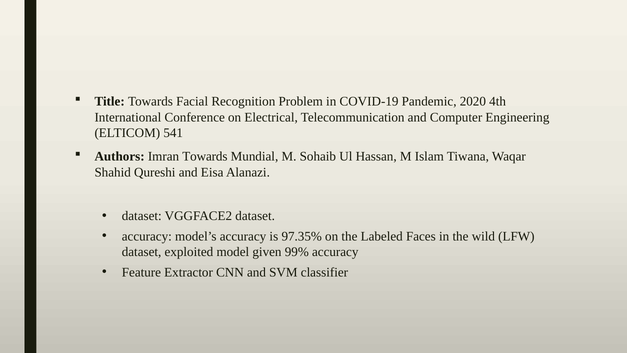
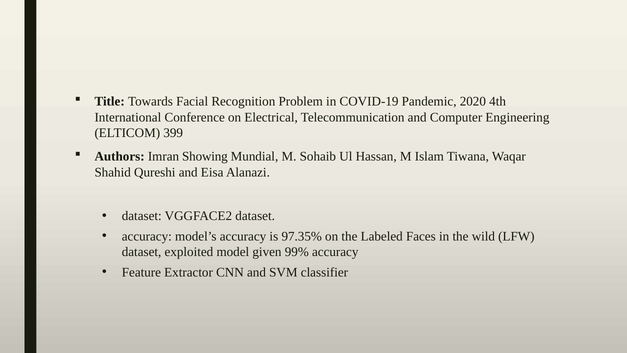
541: 541 -> 399
Imran Towards: Towards -> Showing
